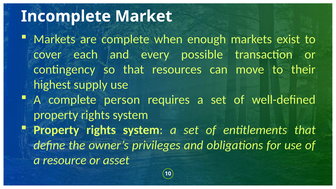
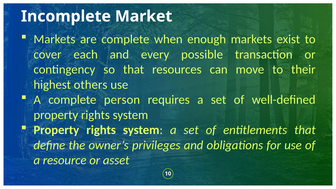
supply: supply -> others
